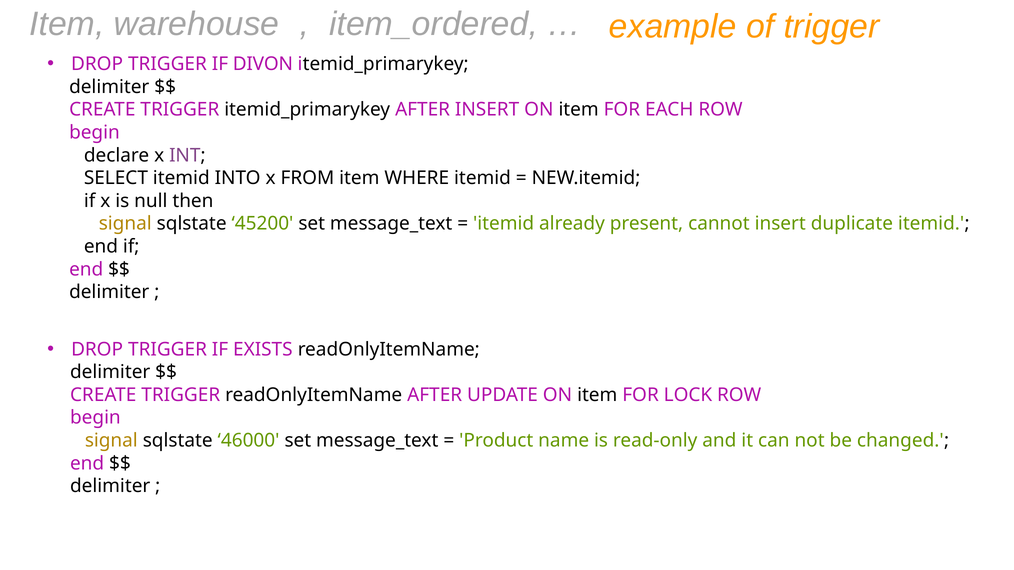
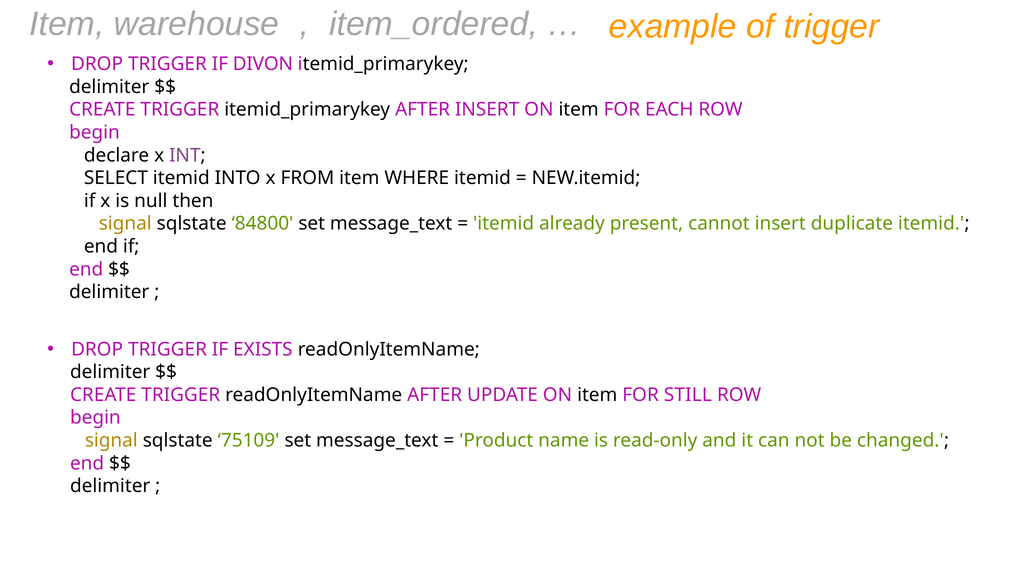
45200: 45200 -> 84800
LOCK: LOCK -> STILL
46000: 46000 -> 75109
